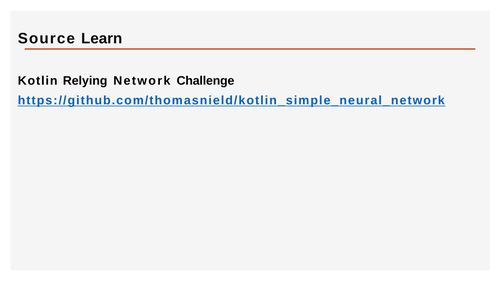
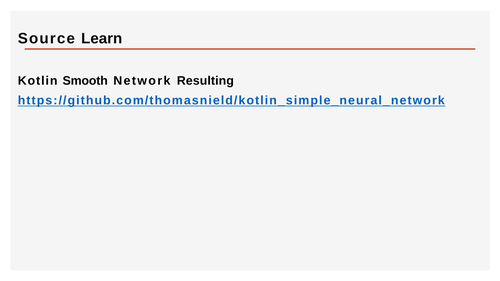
Relying: Relying -> Smooth
Challenge: Challenge -> Resulting
